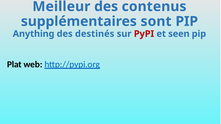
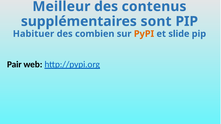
Anything: Anything -> Habituer
destinés: destinés -> combien
PyPI colour: red -> orange
seen: seen -> slide
Plat: Plat -> Pair
